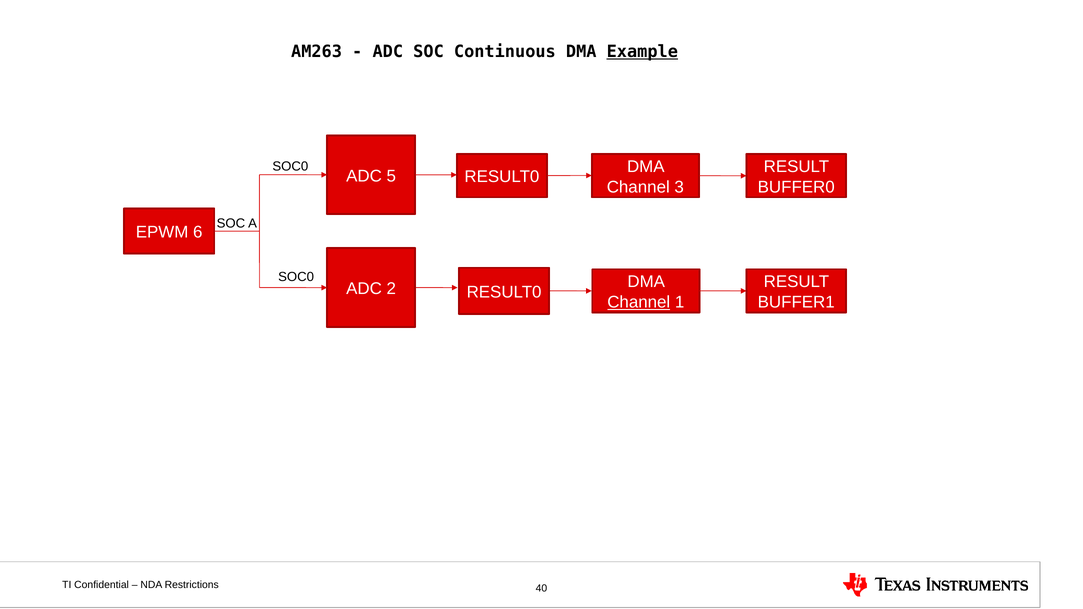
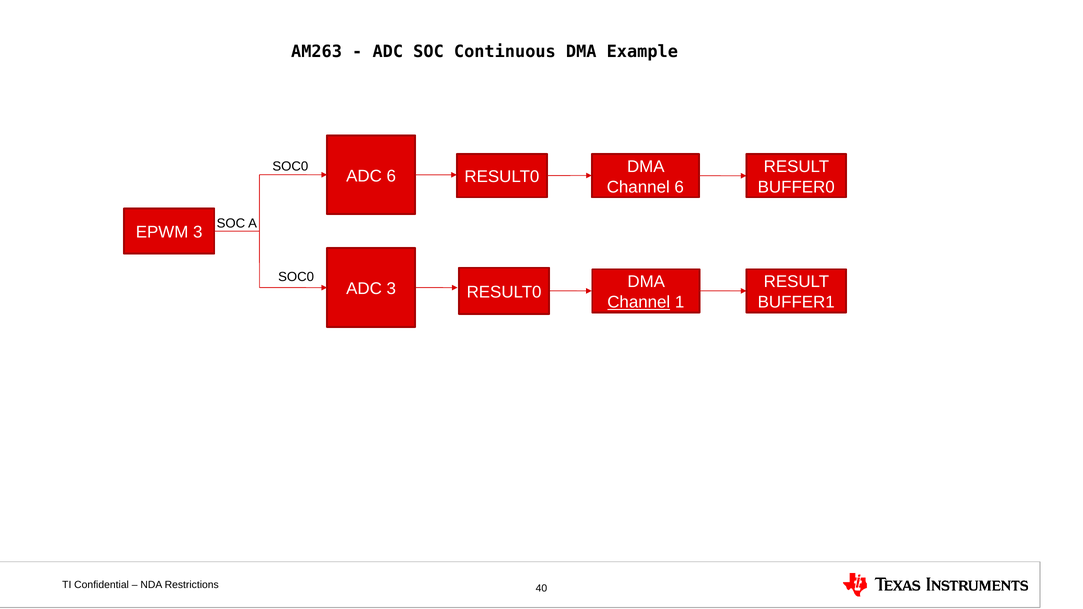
Example underline: present -> none
ADC 5: 5 -> 6
Channel 3: 3 -> 6
EPWM 6: 6 -> 3
ADC 2: 2 -> 3
